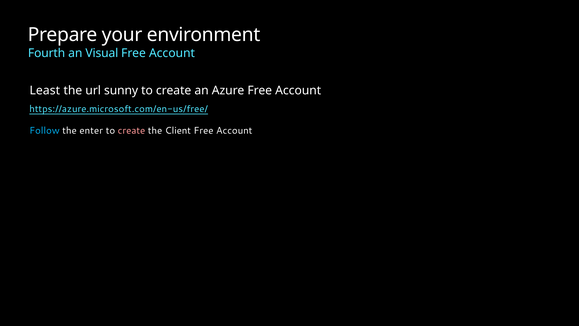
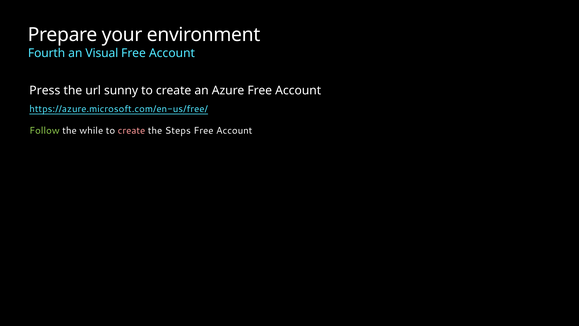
Least: Least -> Press
Follow colour: light blue -> light green
enter: enter -> while
Client: Client -> Steps
